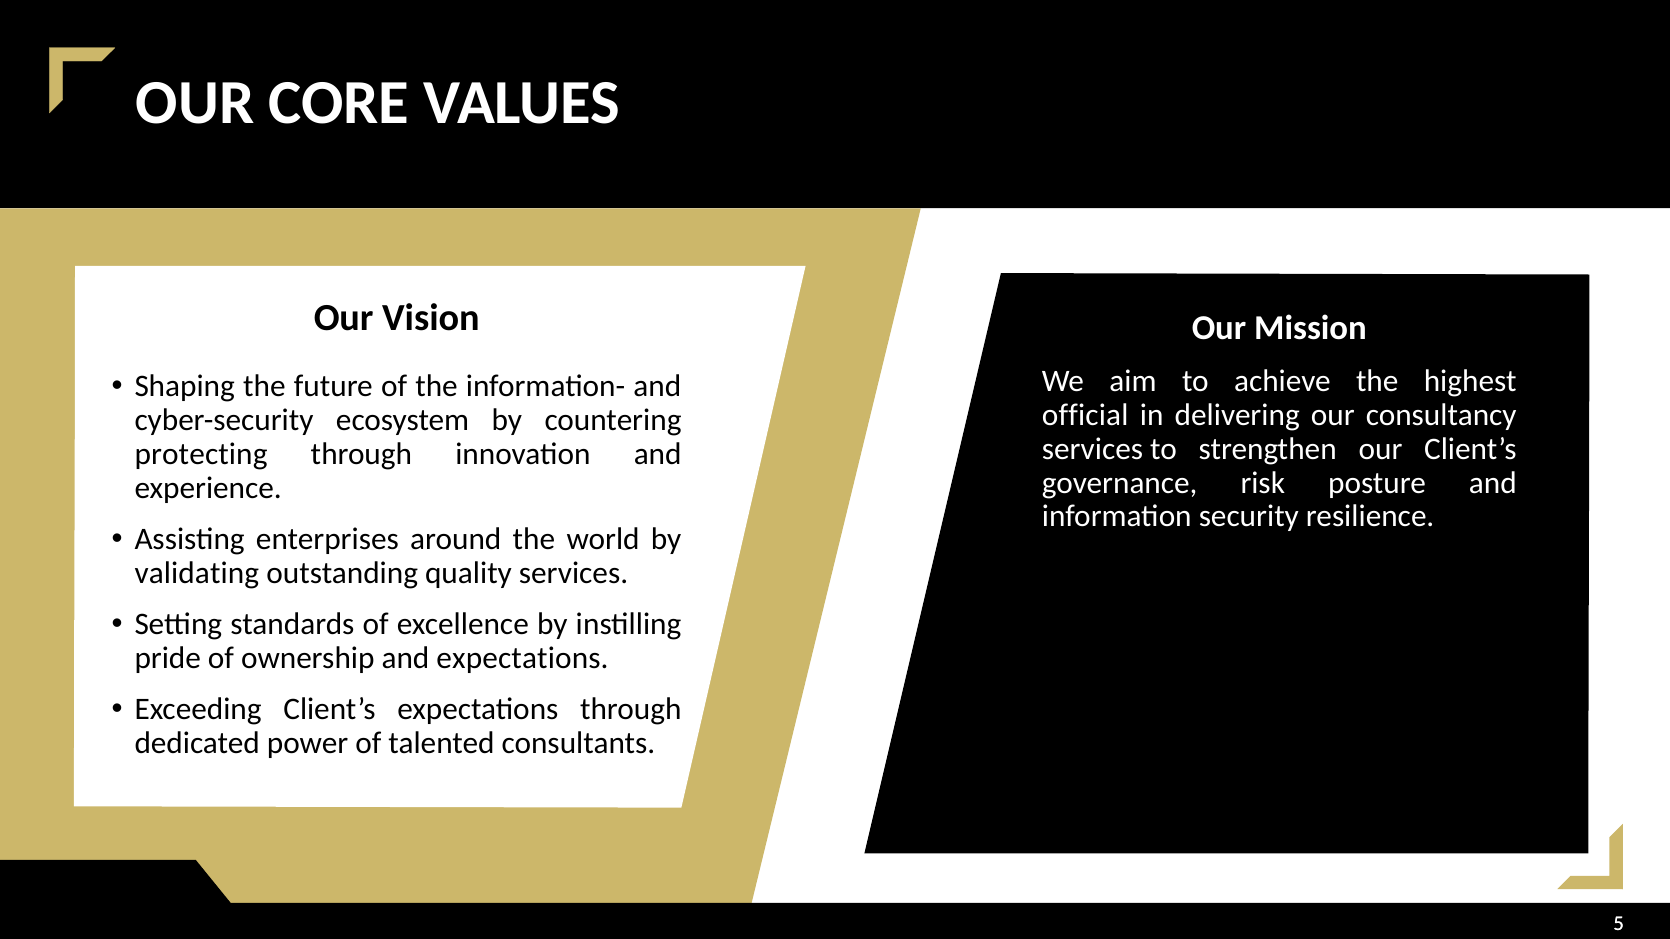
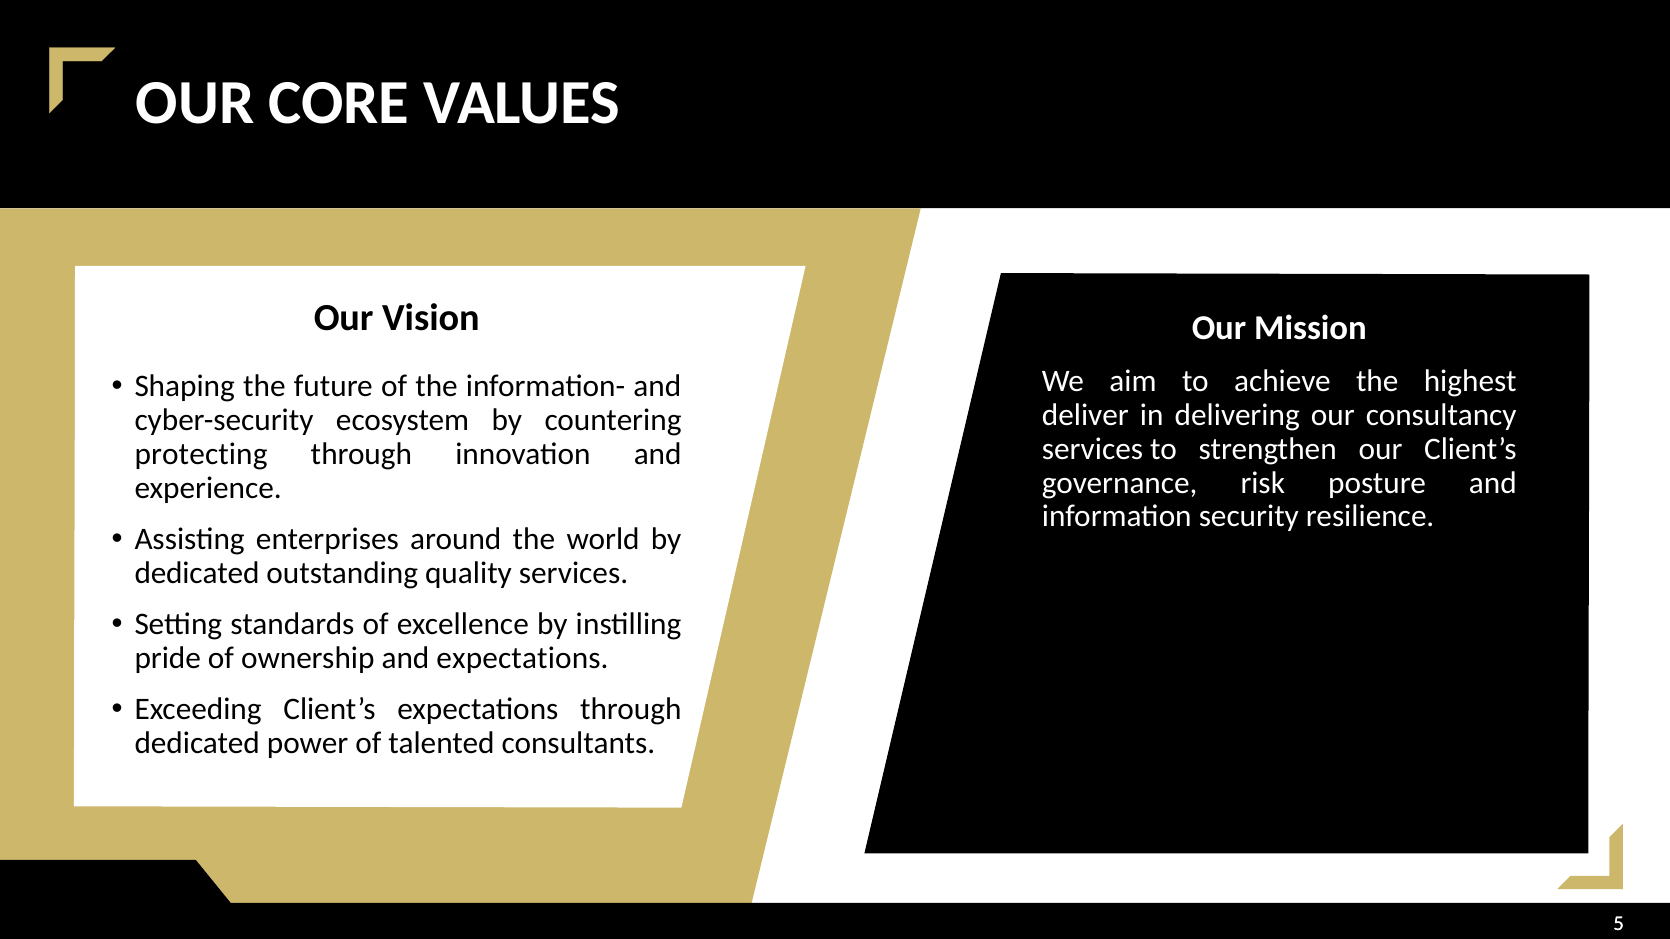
official: official -> deliver
validating at (197, 573): validating -> dedicated
